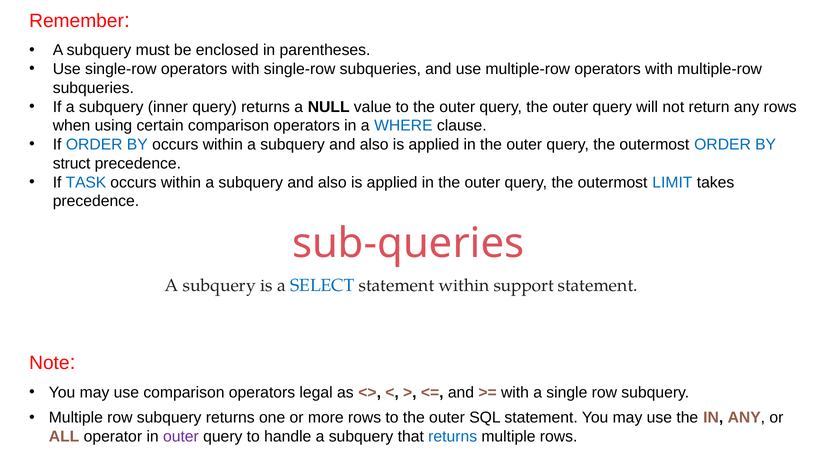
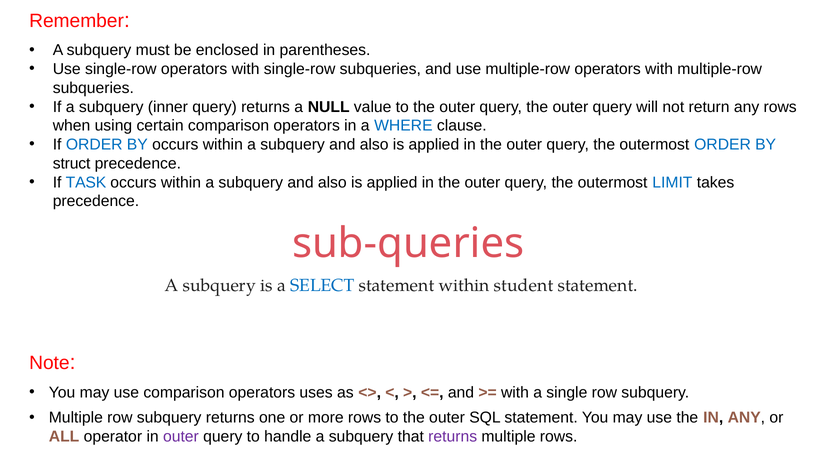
support: support -> student
legal: legal -> uses
returns at (453, 436) colour: blue -> purple
